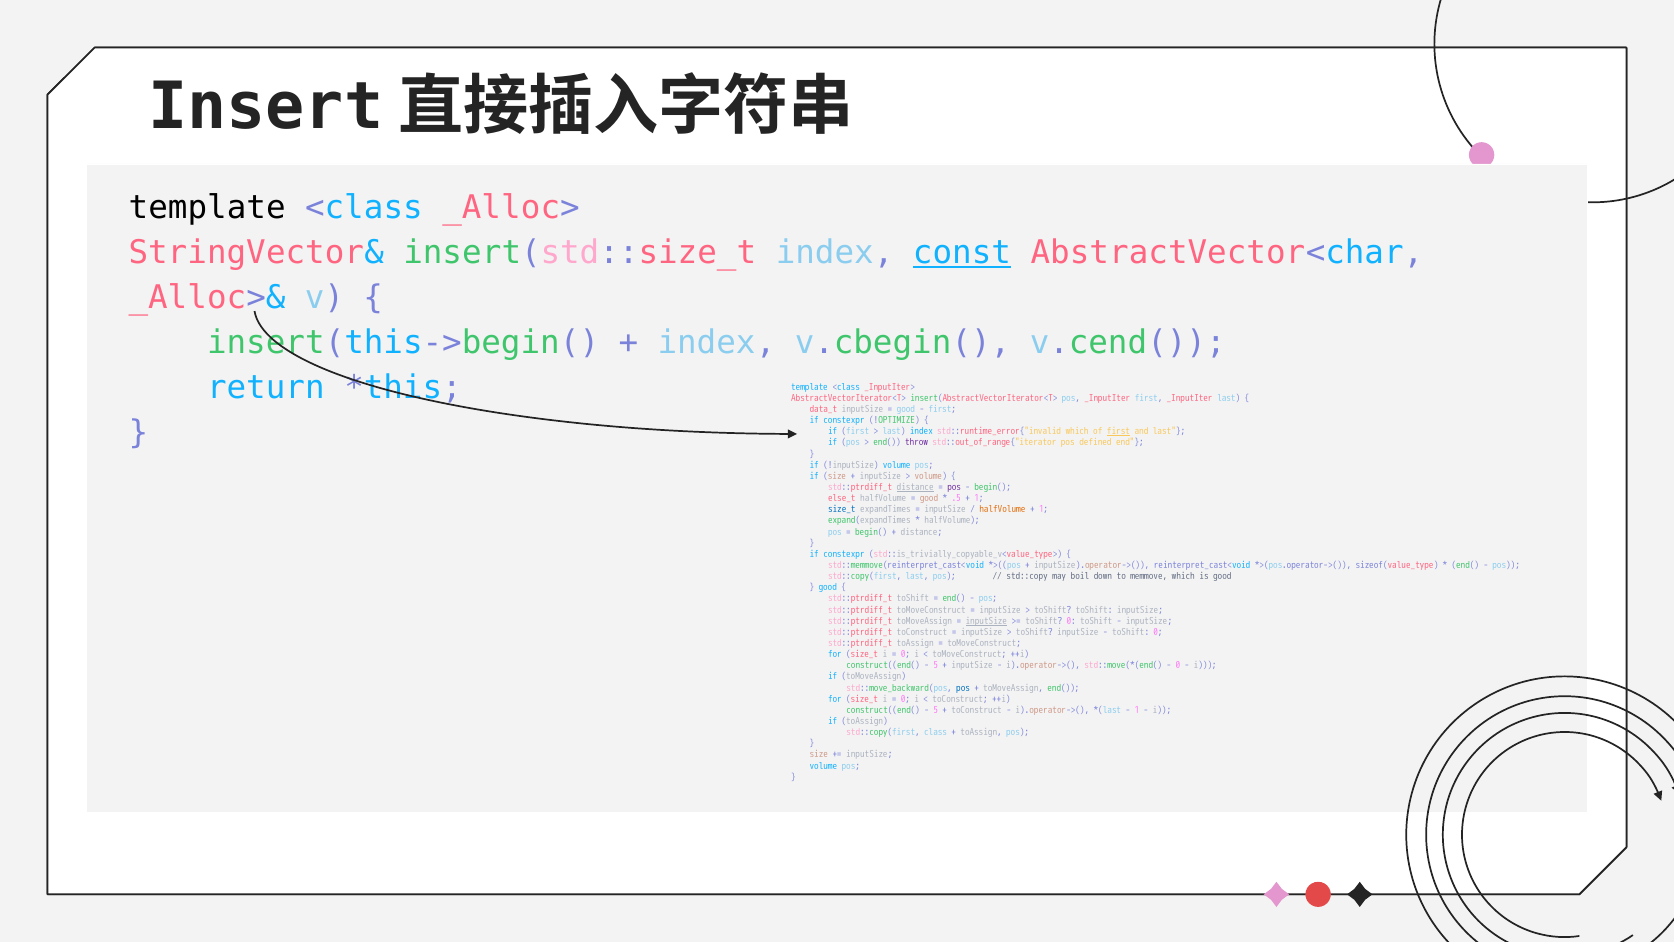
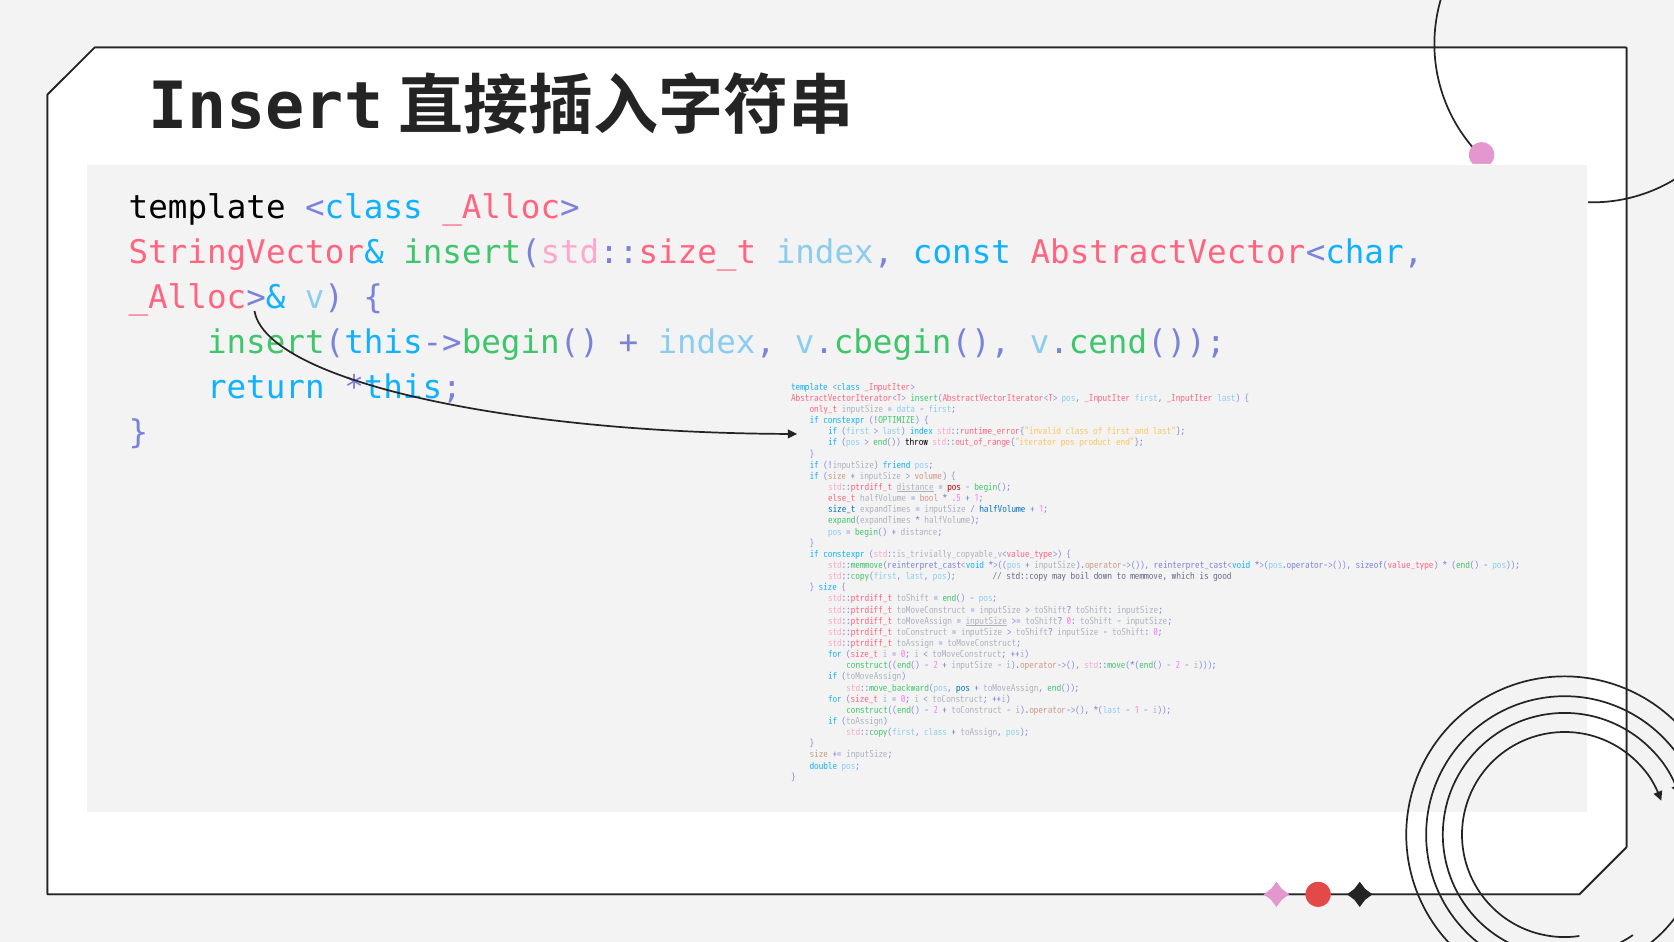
const underline: present -> none
data_t: data_t -> only_t
good at (906, 409): good -> data
std::runtime_error{"invalid which: which -> class
first at (1119, 432) underline: present -> none
throw colour: purple -> black
defined: defined -> product
!inputSize volume: volume -> friend
pos at (954, 487) colour: purple -> red
good at (929, 498): good -> bool
halfVolume at (1002, 510) colour: orange -> blue
good at (828, 588): good -> size
5 at (936, 665): 5 -> 2
0 at (1178, 665): 0 -> 2
5 at (936, 710): 5 -> 2
volume at (823, 766): volume -> double
